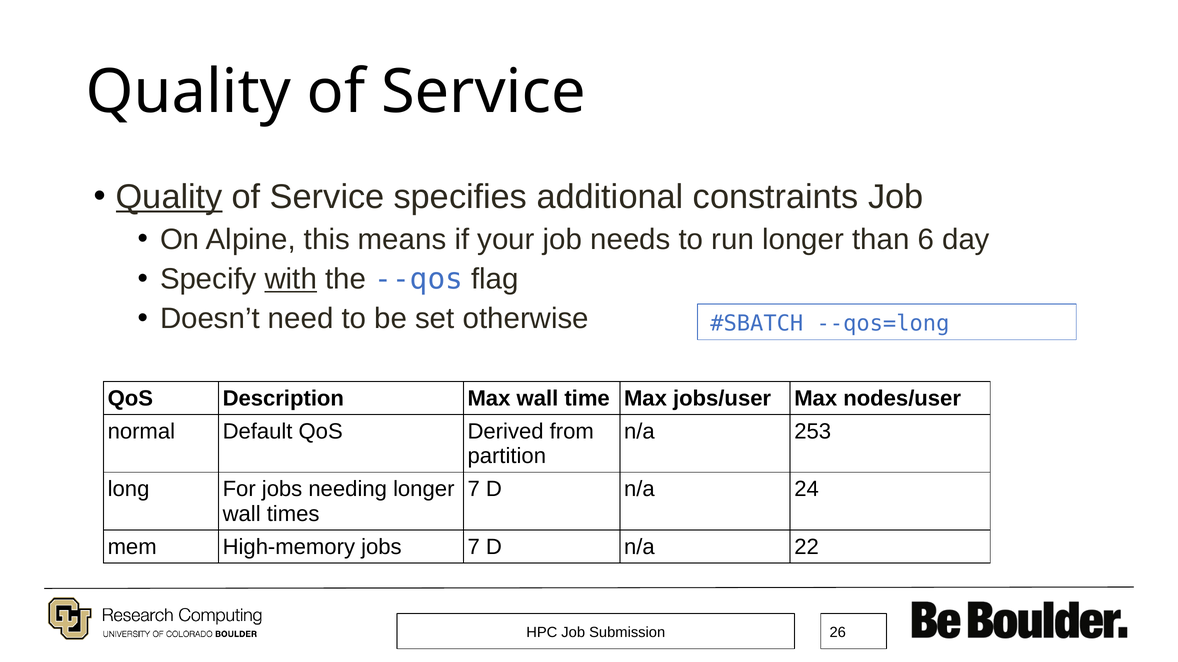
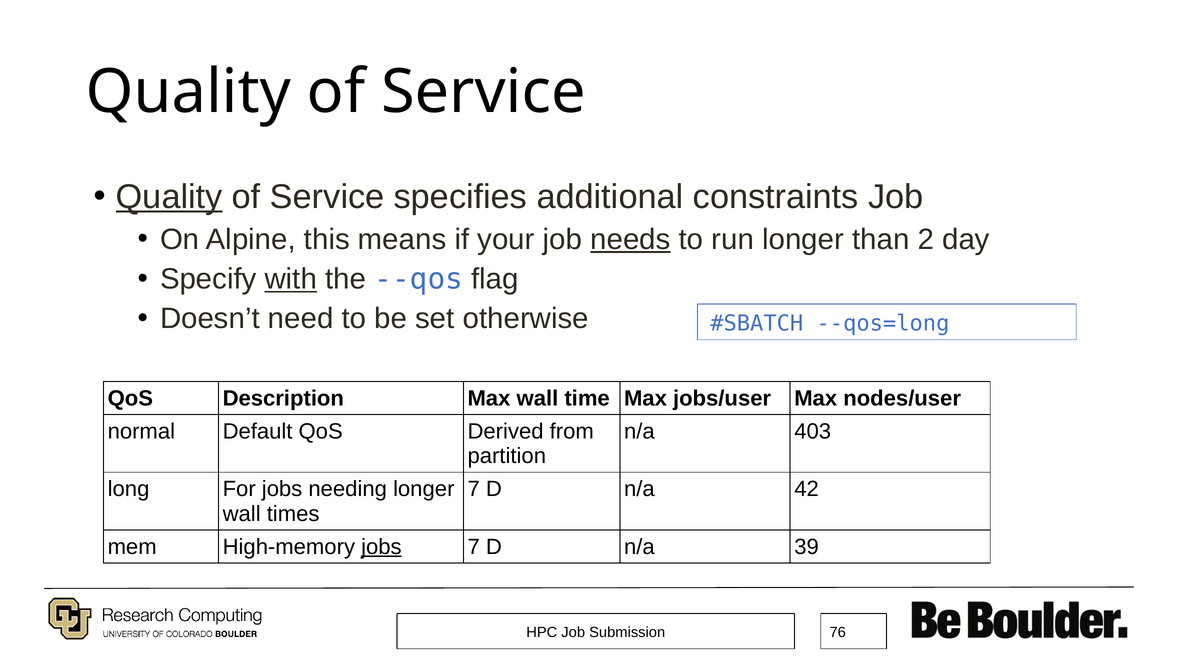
needs underline: none -> present
6: 6 -> 2
253: 253 -> 403
24: 24 -> 42
jobs at (381, 547) underline: none -> present
22: 22 -> 39
26: 26 -> 76
